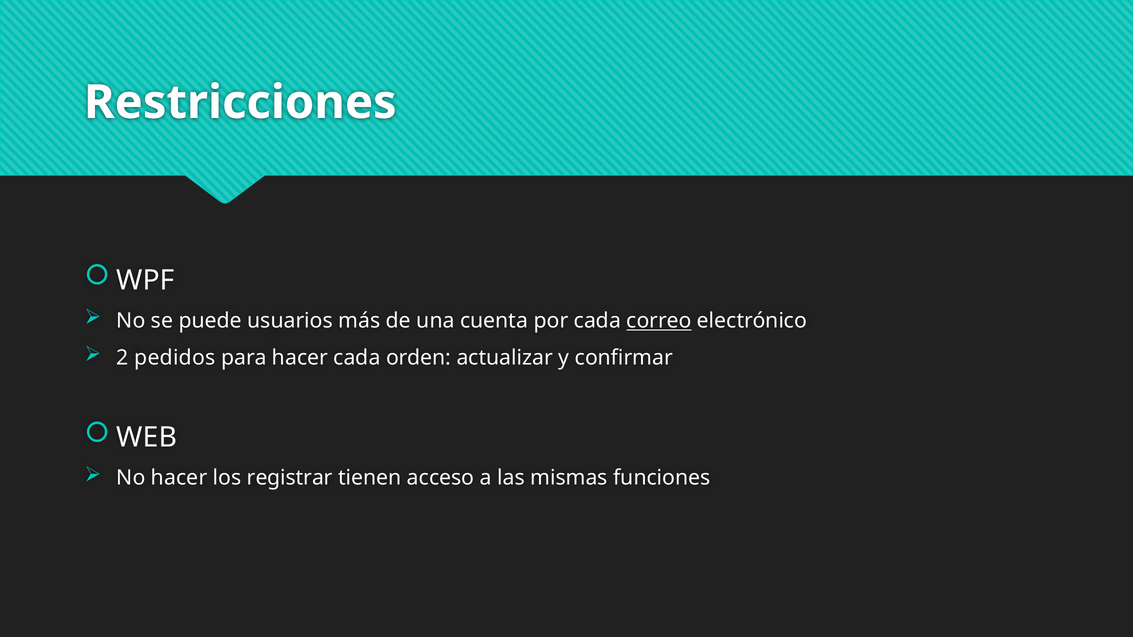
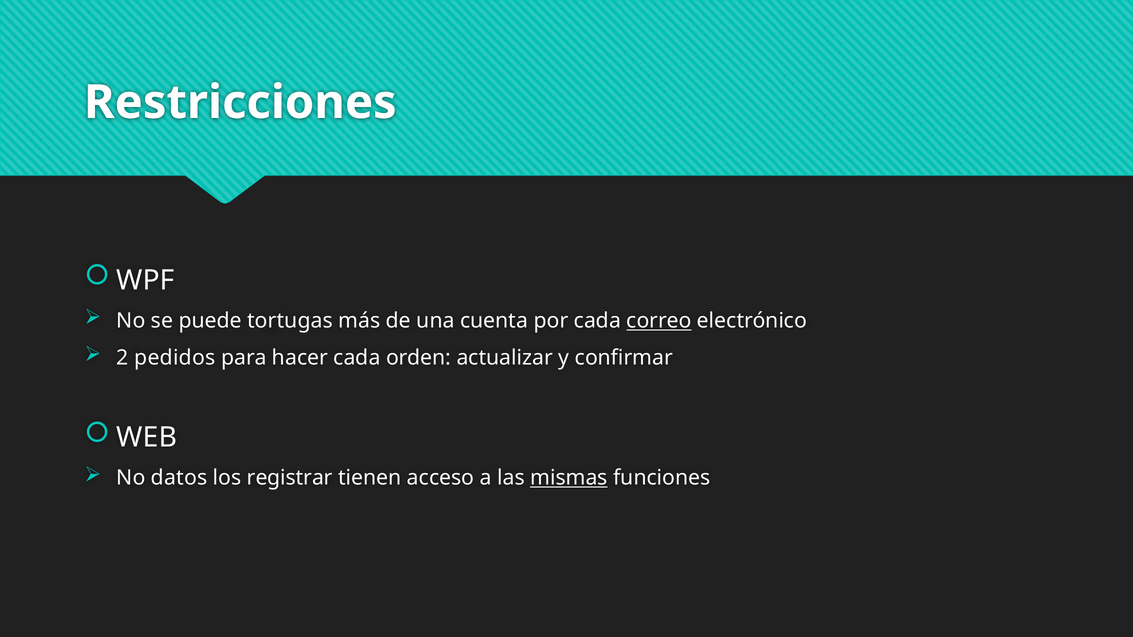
usuarios: usuarios -> tortugas
No hacer: hacer -> datos
mismas underline: none -> present
